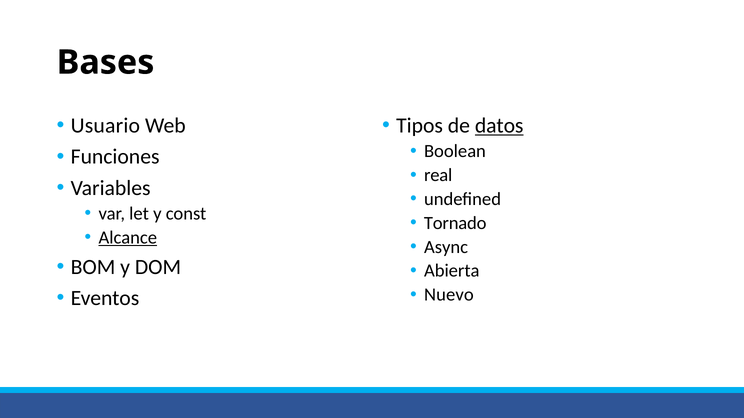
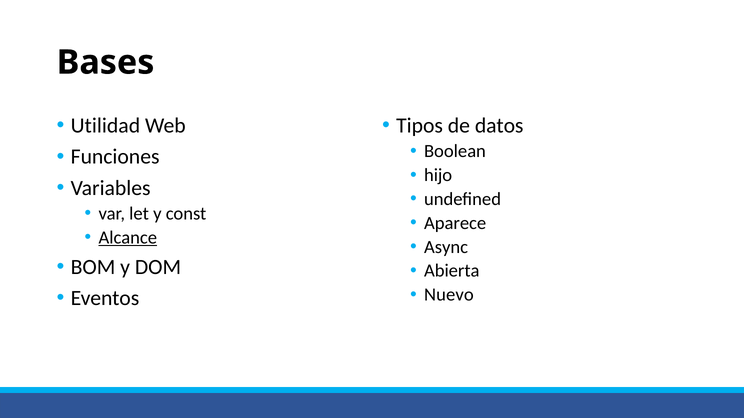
Usuario: Usuario -> Utilidad
datos underline: present -> none
real: real -> hijo
Tornado: Tornado -> Aparece
